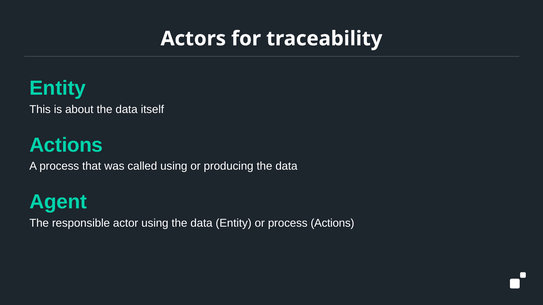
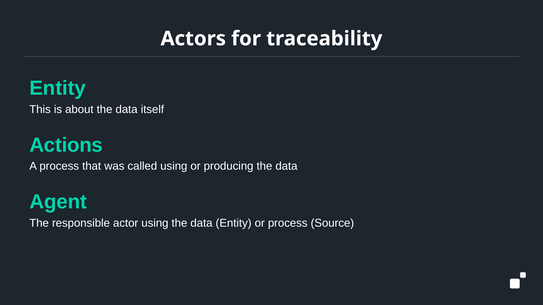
process Actions: Actions -> Source
